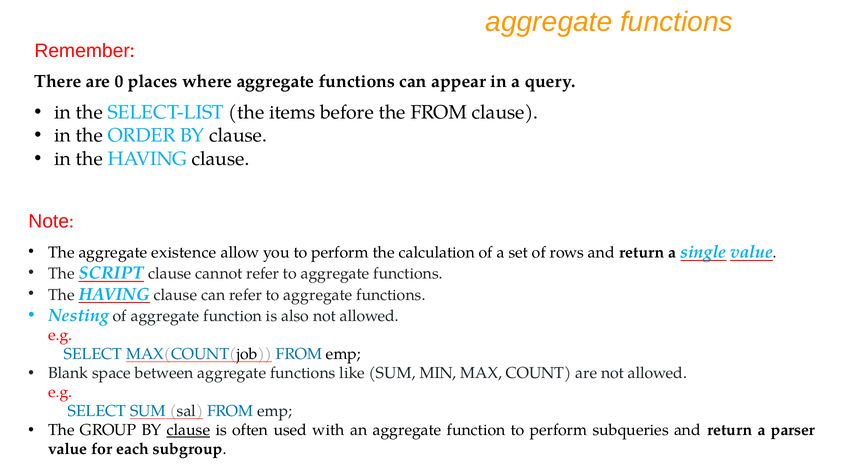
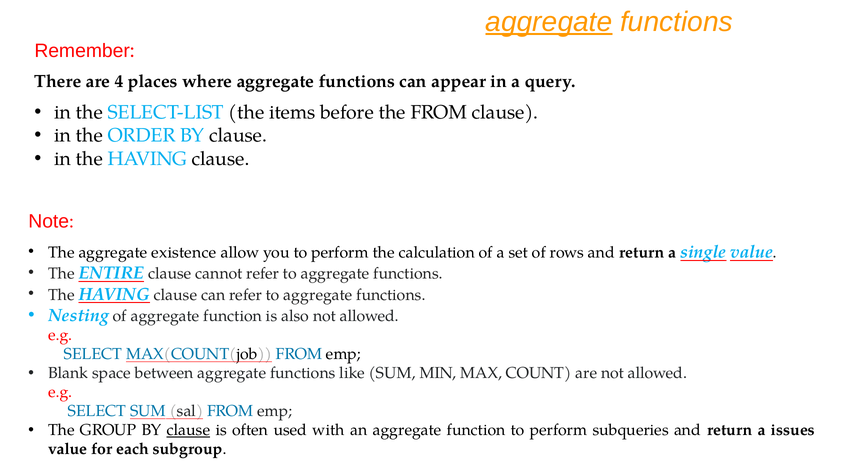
aggregate at (549, 22) underline: none -> present
0: 0 -> 4
SCRIPT: SCRIPT -> ENTIRE
parser: parser -> issues
